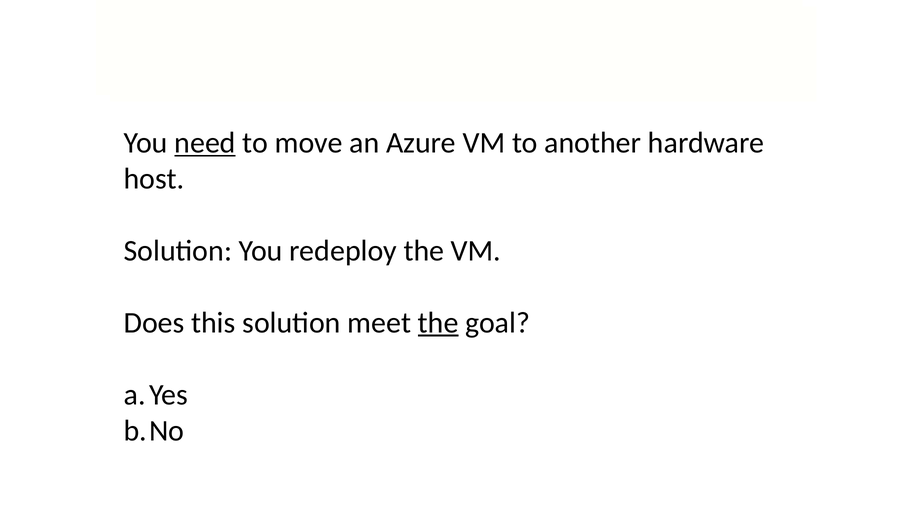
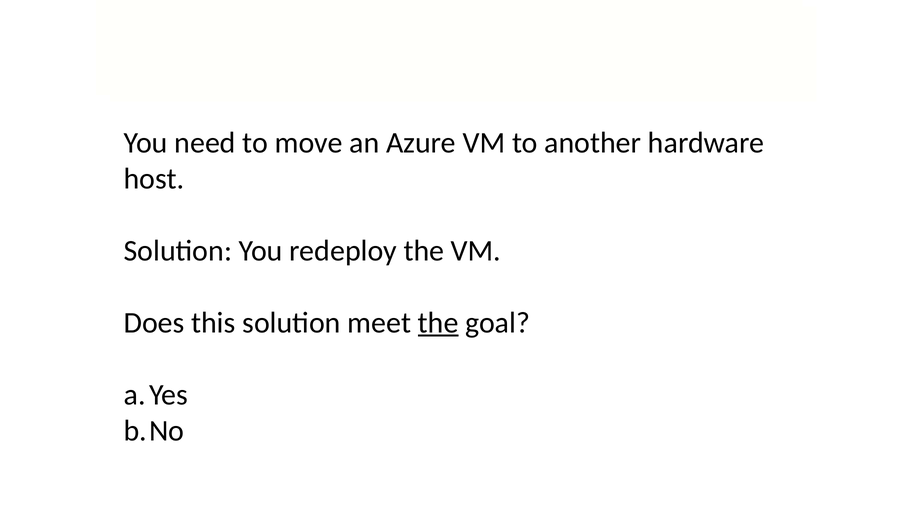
need underline: present -> none
